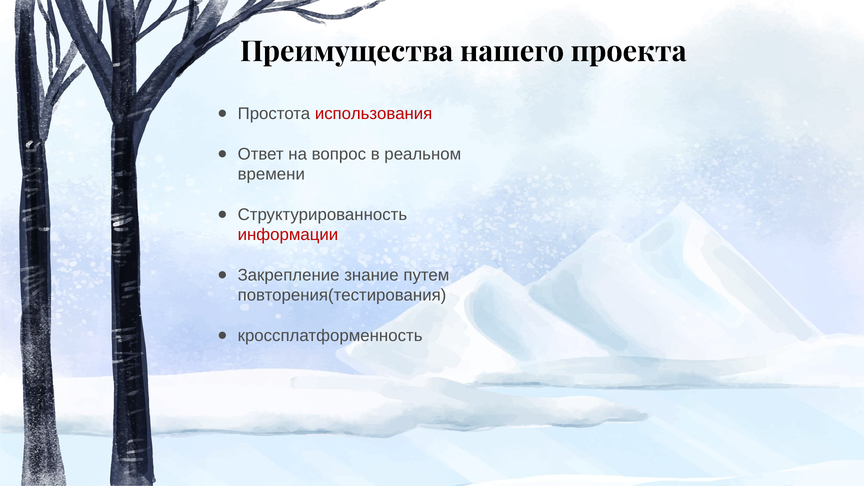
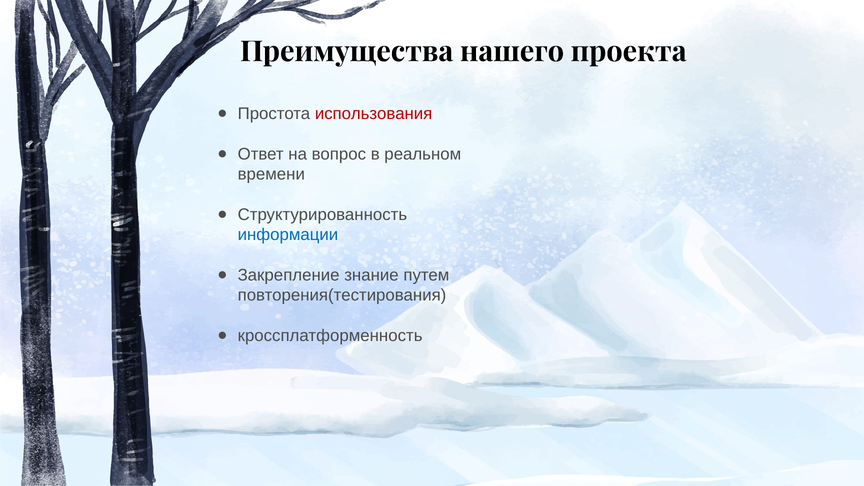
информации colour: red -> blue
